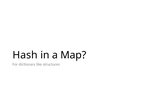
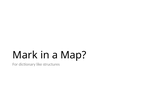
Hash: Hash -> Mark
